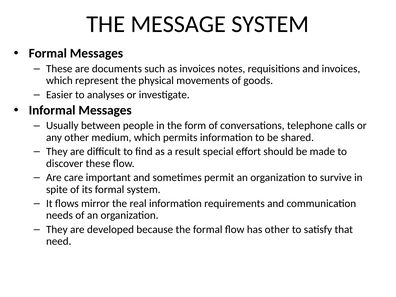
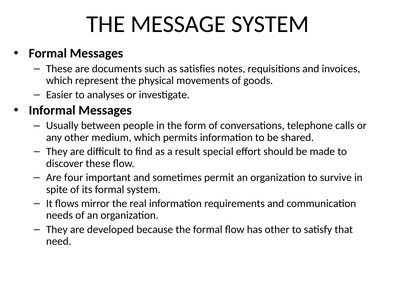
as invoices: invoices -> satisfies
care: care -> four
